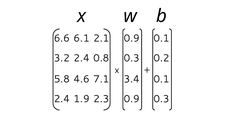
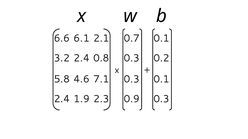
0.9 at (132, 38): 0.9 -> 0.7
3.4 at (132, 79): 3.4 -> 0.3
